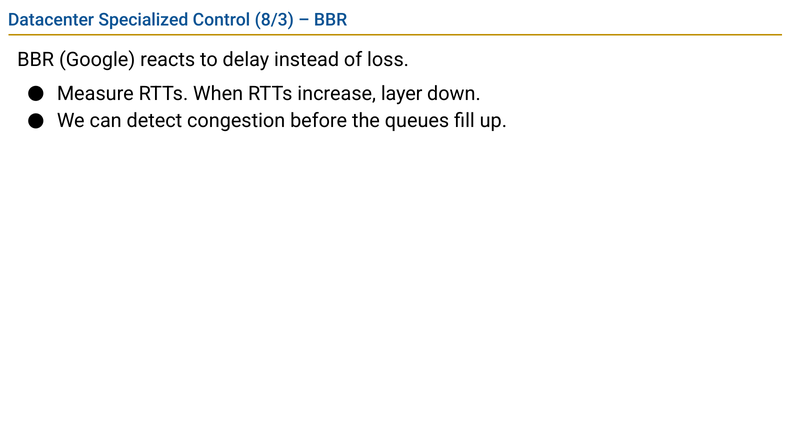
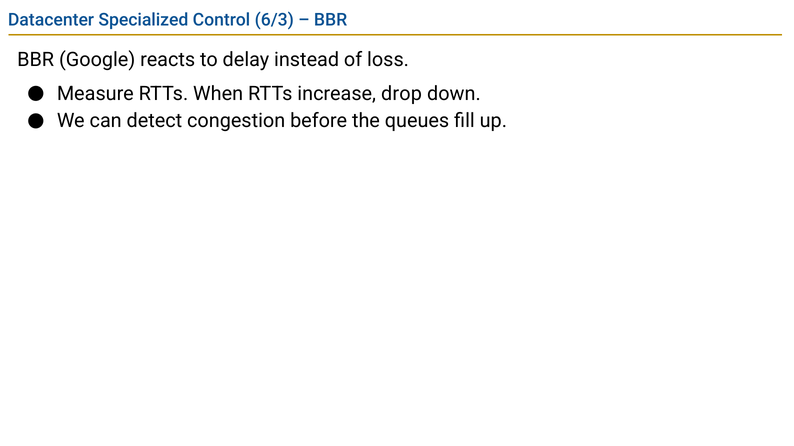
8/3: 8/3 -> 6/3
layer: layer -> drop
